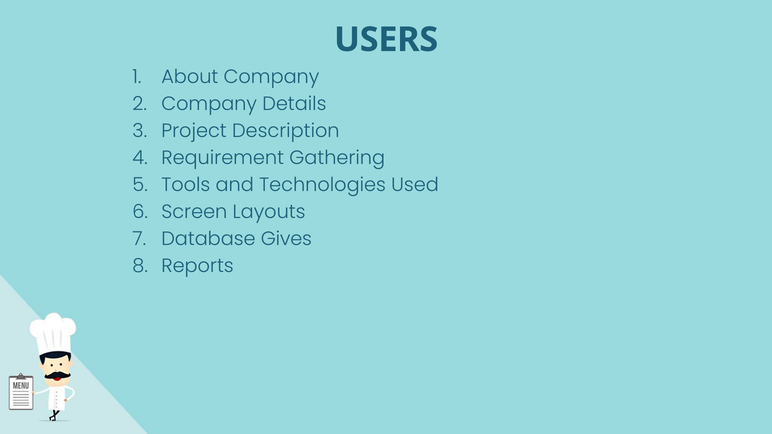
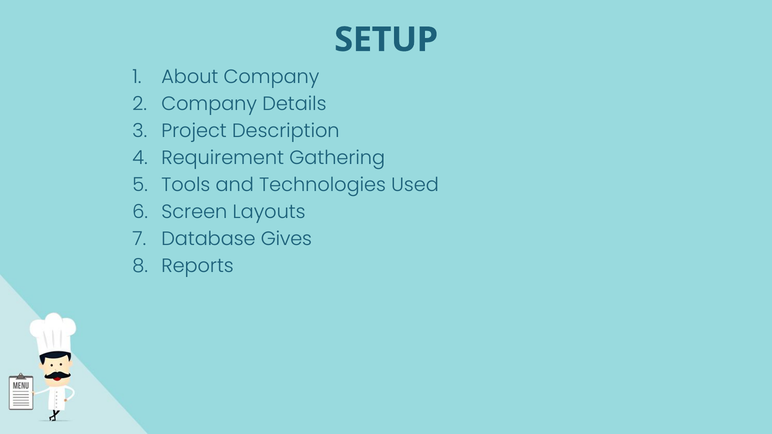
USERS: USERS -> SETUP
